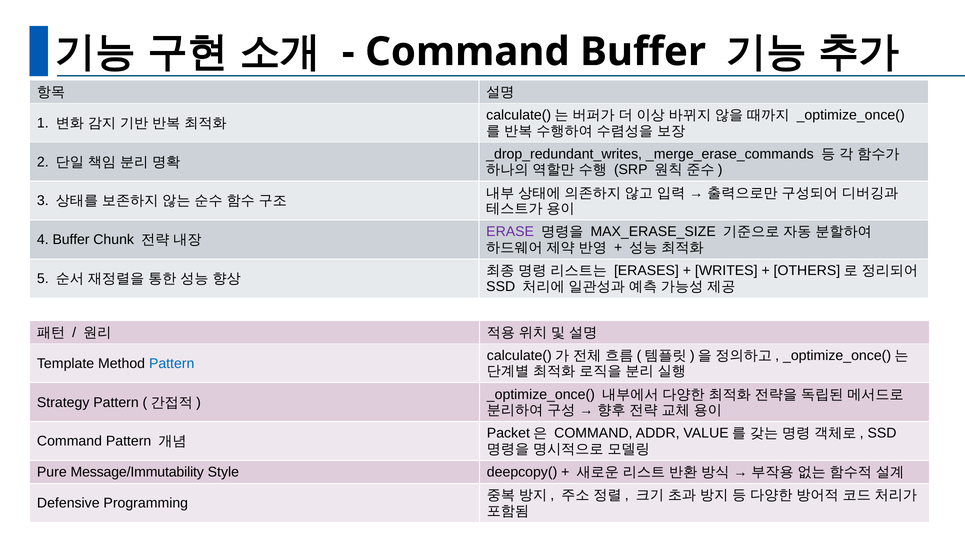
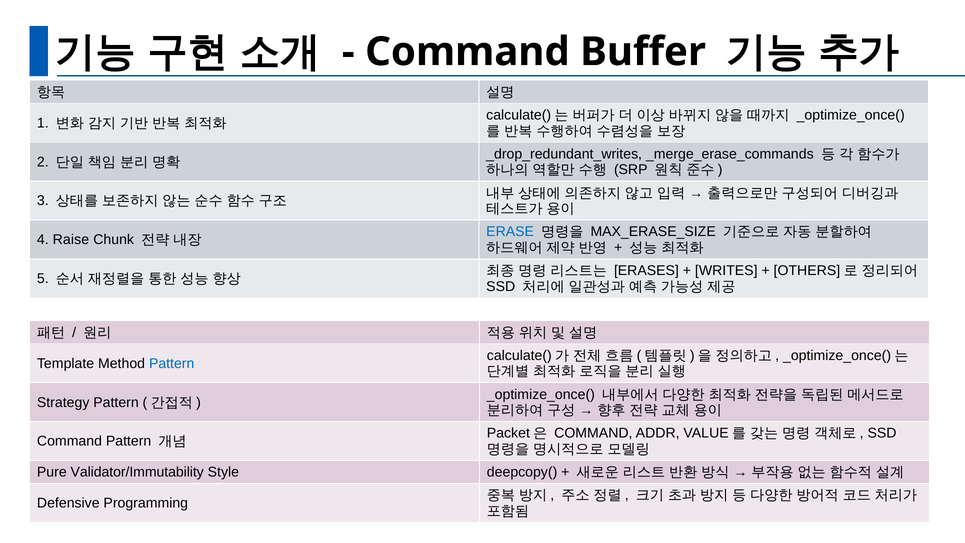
ERASE colour: purple -> blue
4 Buffer: Buffer -> Raise
Message/Immutability: Message/Immutability -> Validator/Immutability
